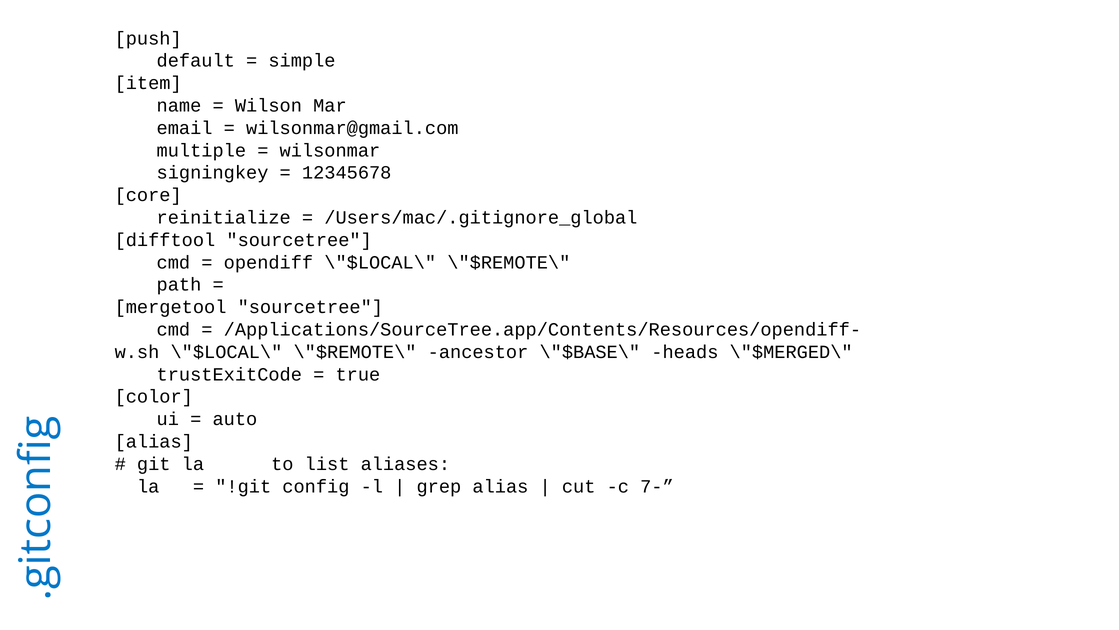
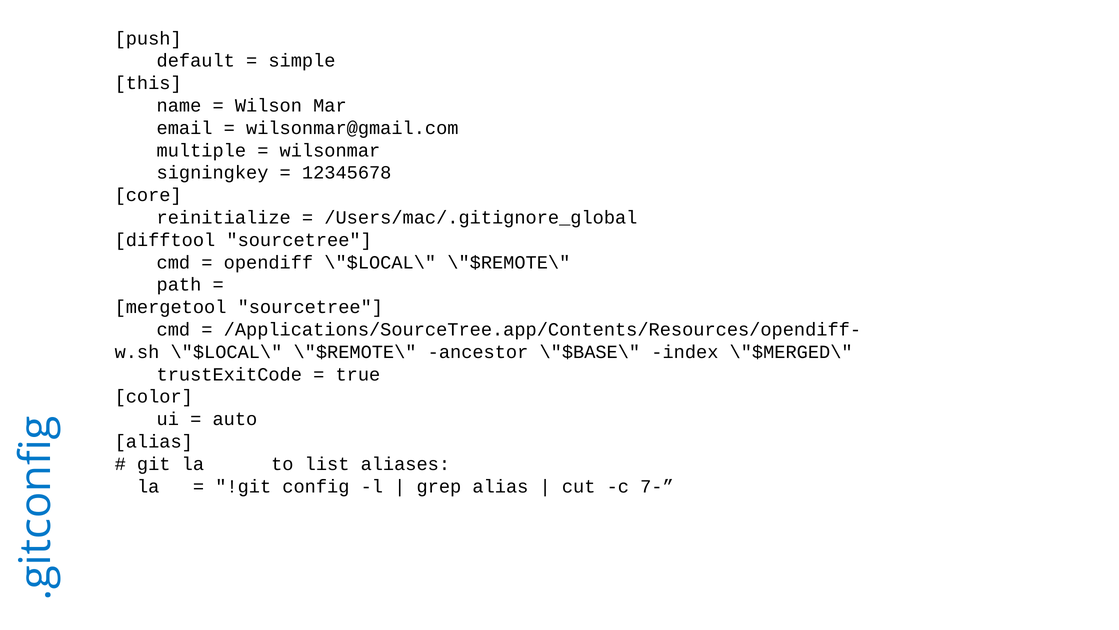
item: item -> this
heads: heads -> index
